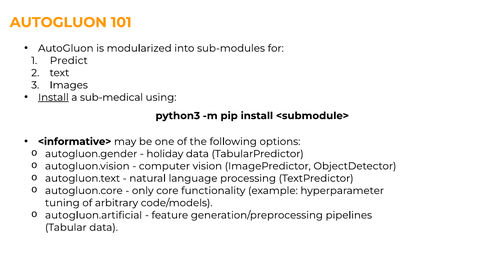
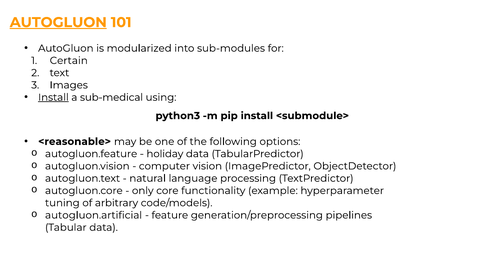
AUTOGLUON at (58, 22) underline: none -> present
Predict: Predict -> Certain
<informative>: <informative> -> <reasonable>
autogluon.gender: autogluon.gender -> autogluon.feature
